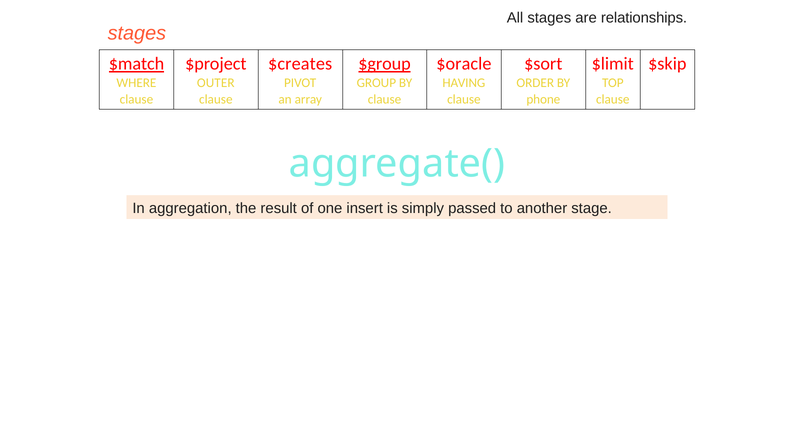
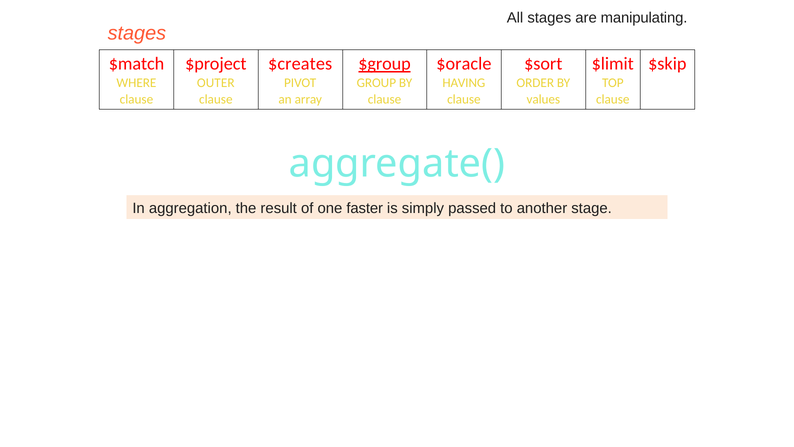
relationships: relationships -> manipulating
$match underline: present -> none
phone: phone -> values
insert: insert -> faster
